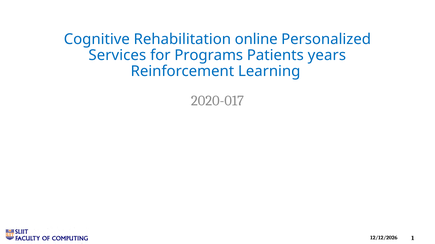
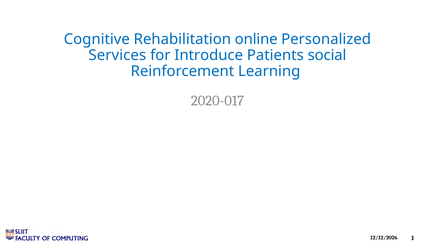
Programs: Programs -> Introduce
years: years -> social
